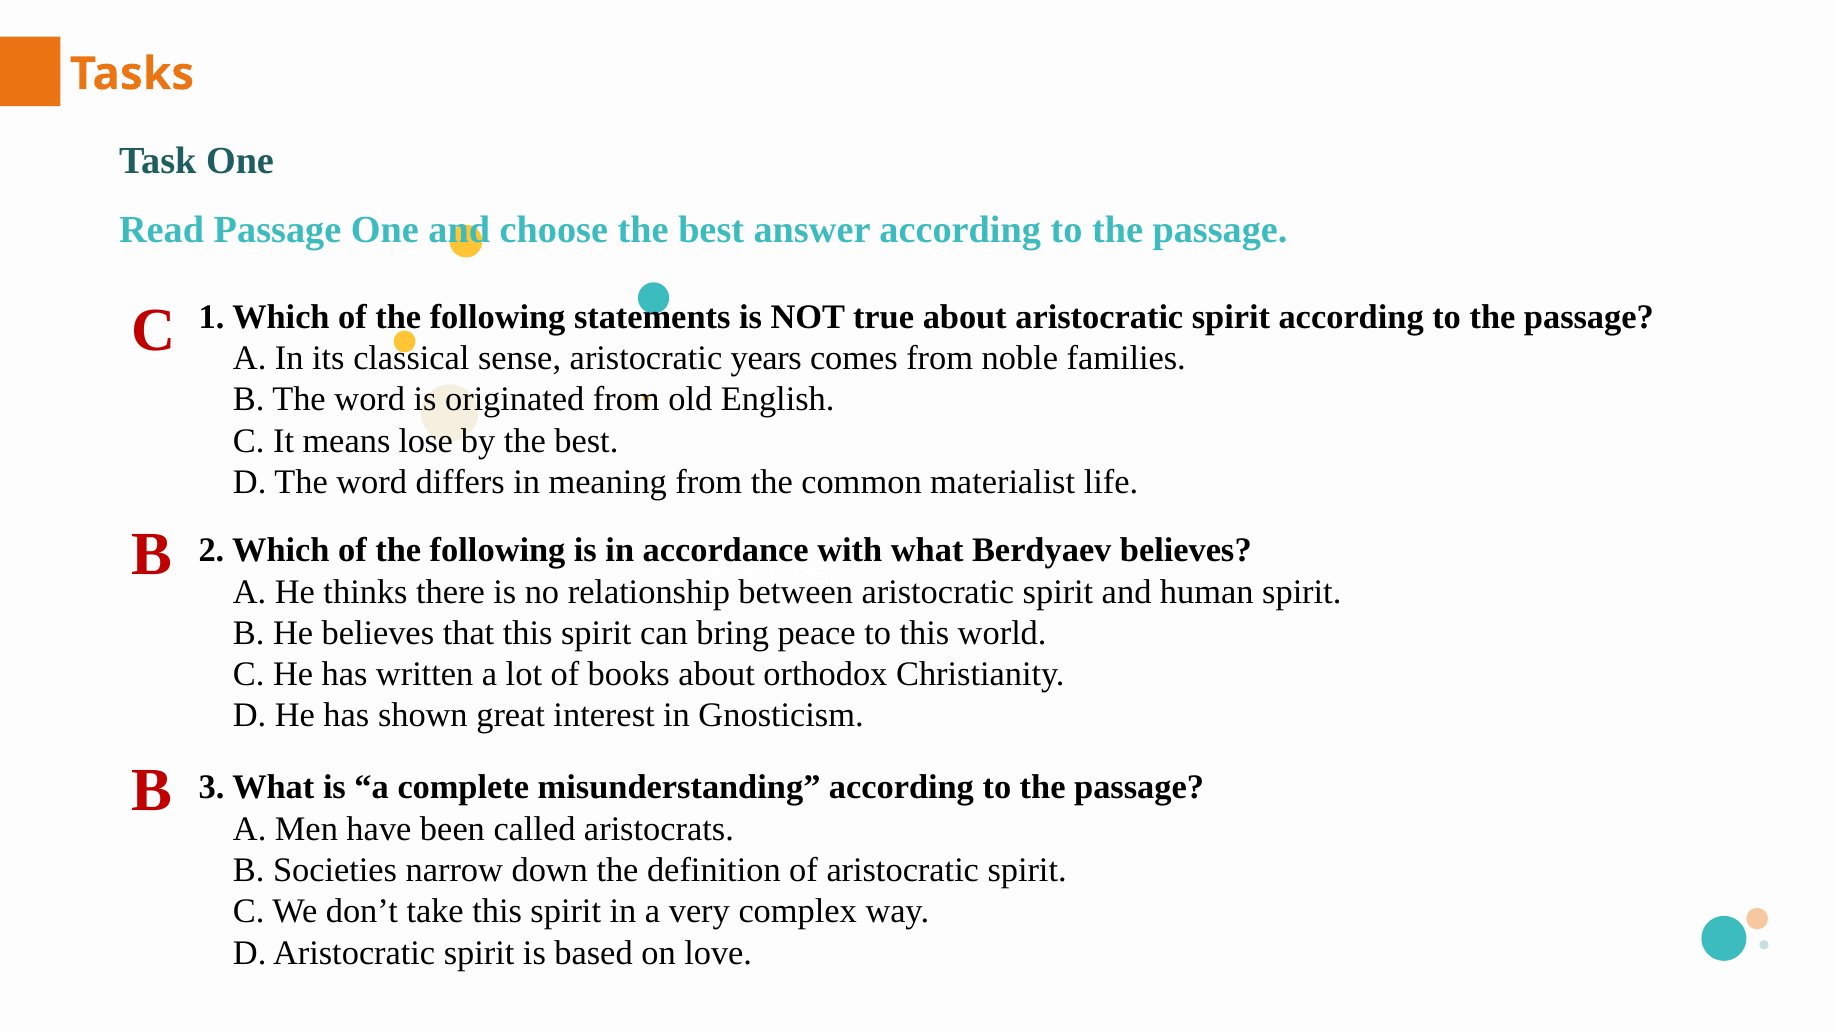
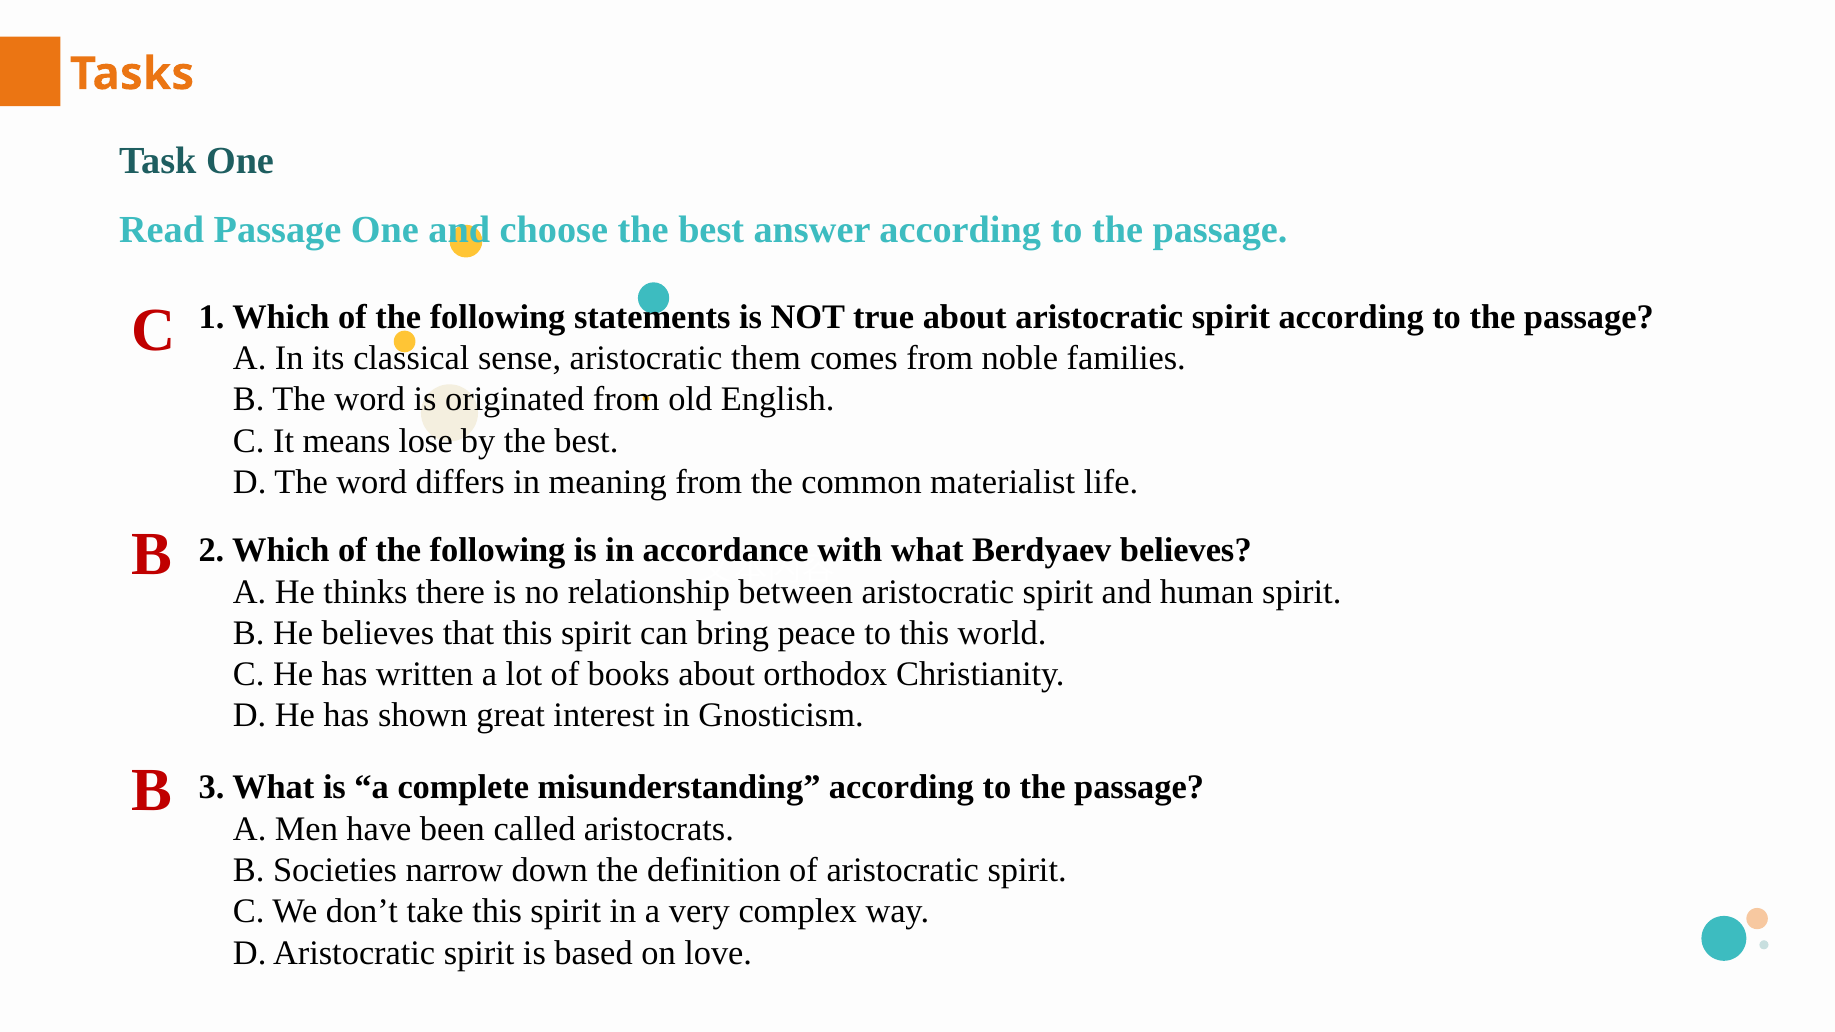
years: years -> them
